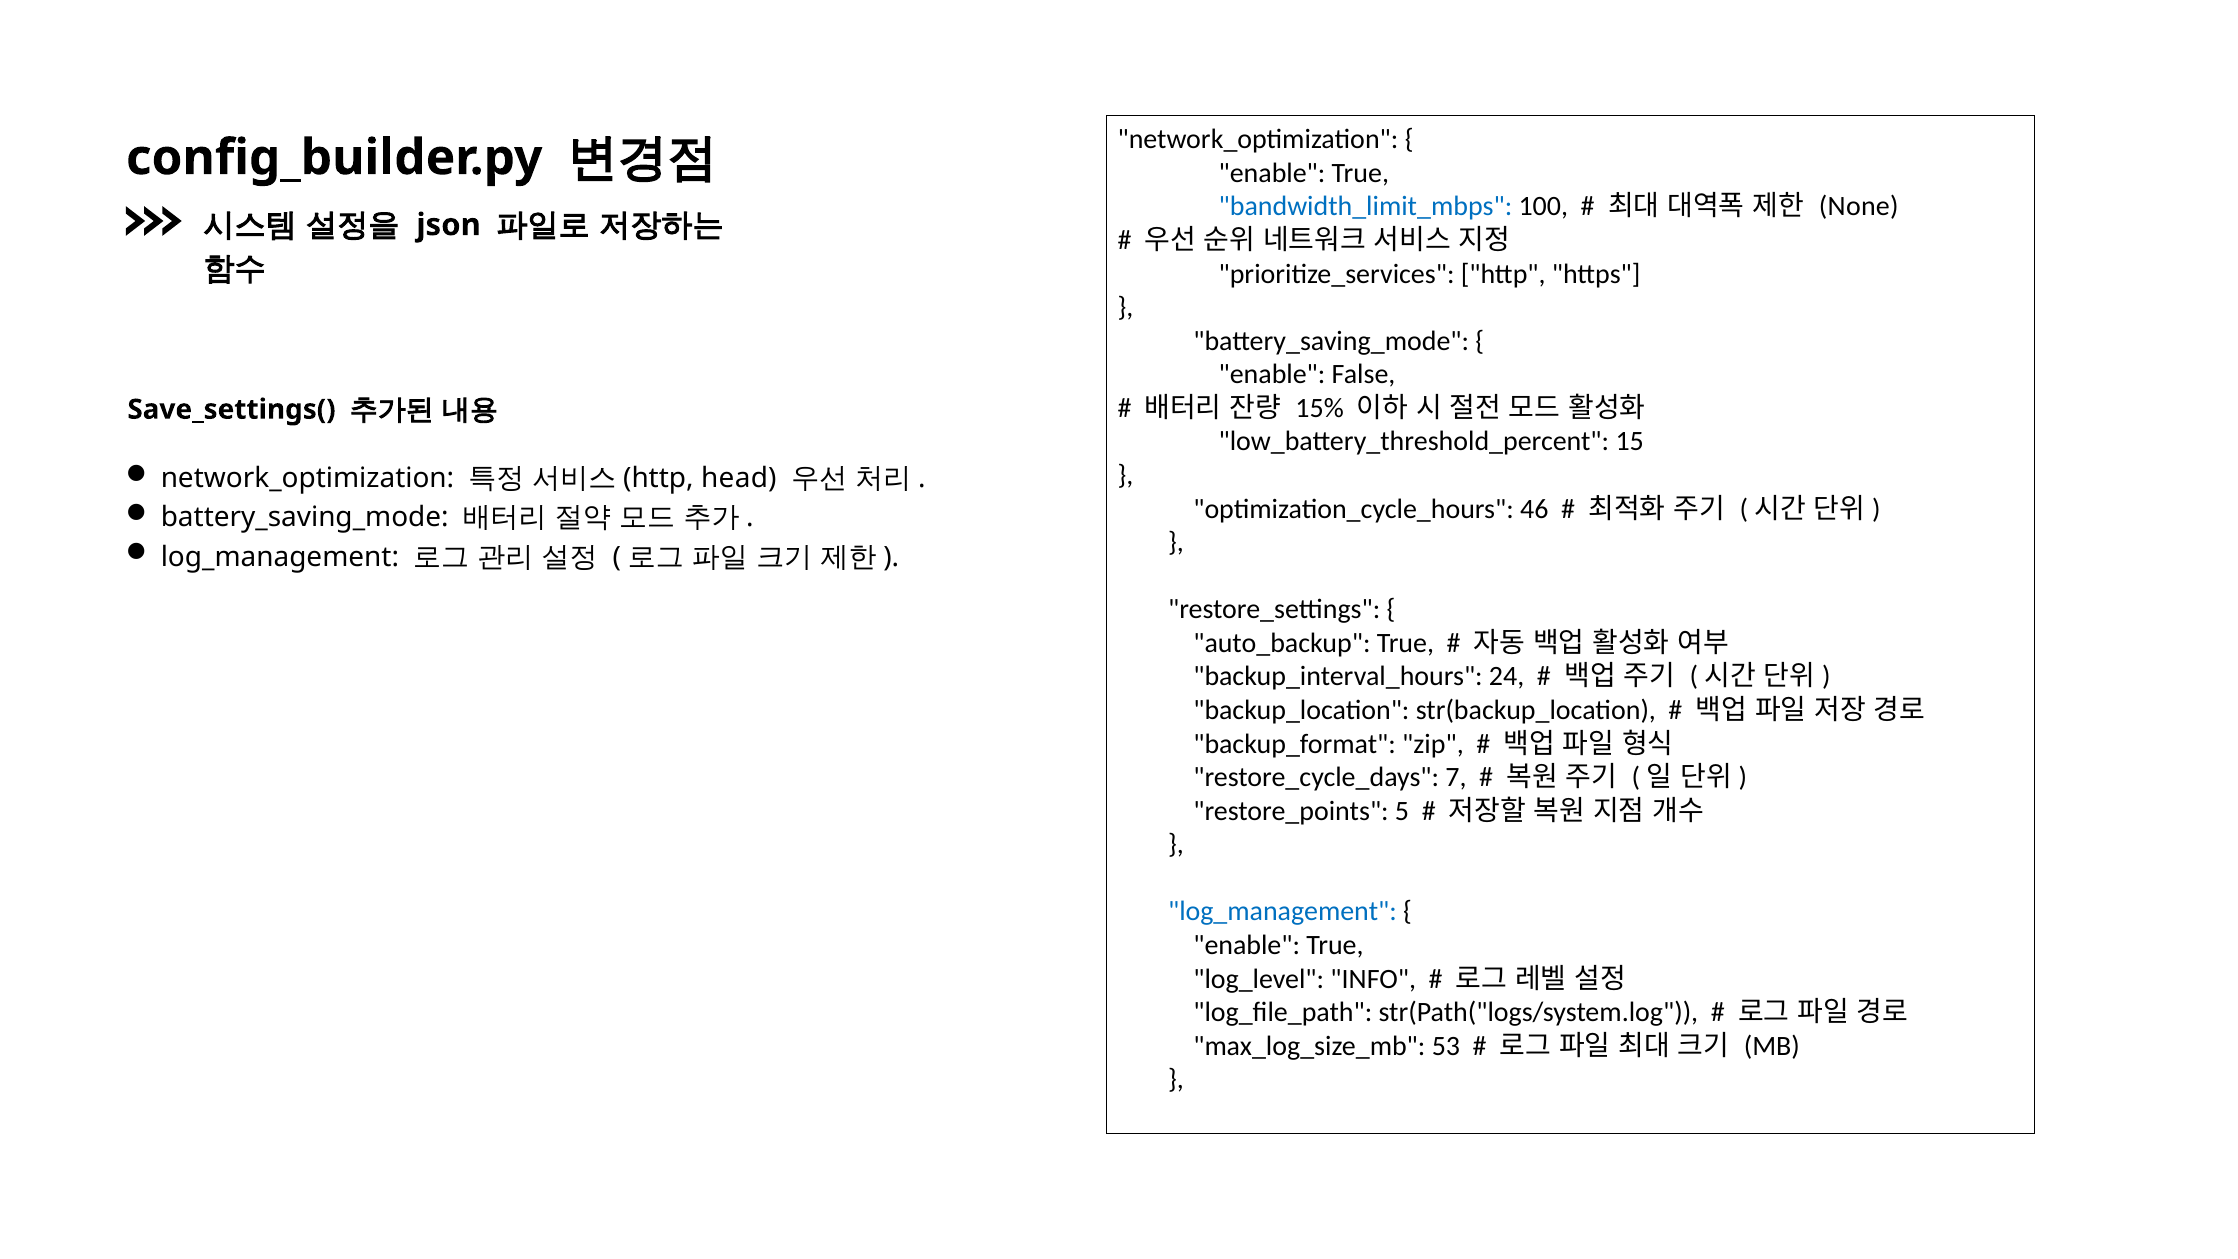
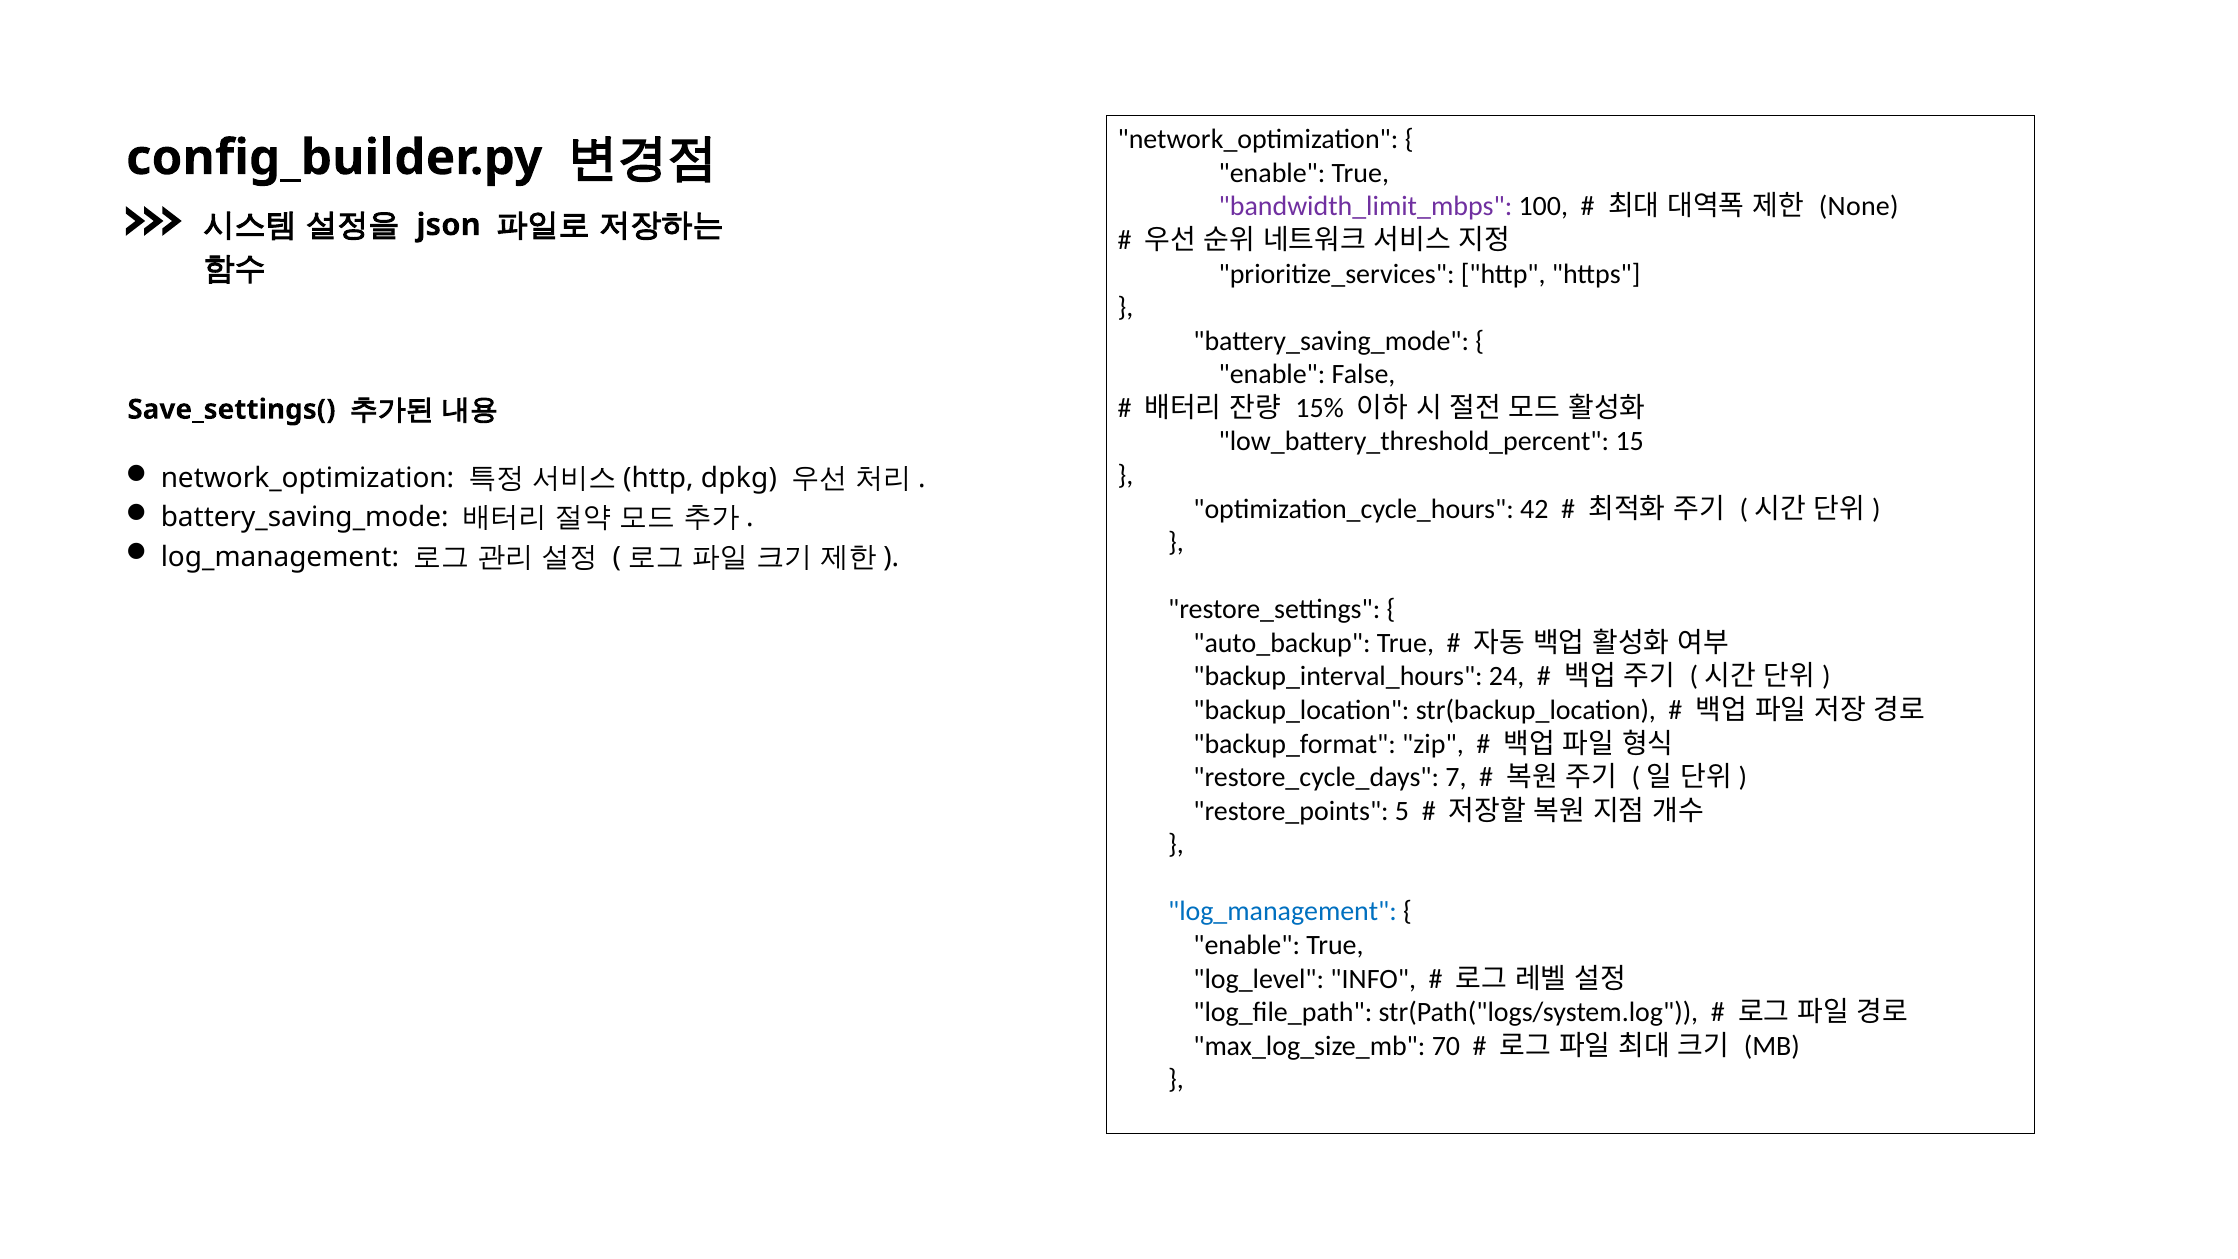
bandwidth_limit_mbps colour: blue -> purple
head: head -> dpkg
46: 46 -> 42
53: 53 -> 70
